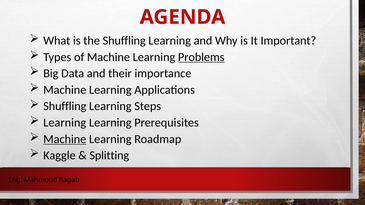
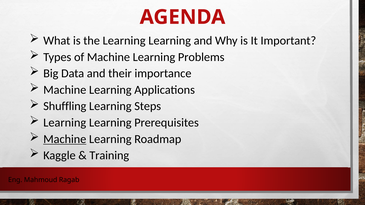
the Shuffling: Shuffling -> Learning
Problems underline: present -> none
Splitting: Splitting -> Training
